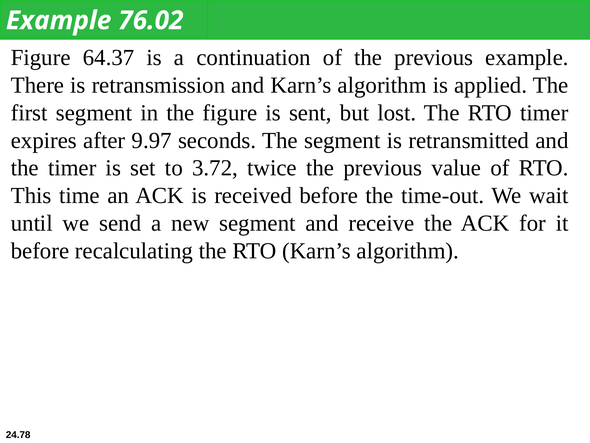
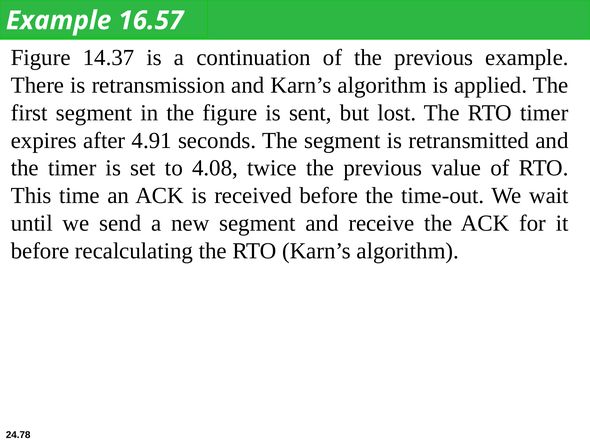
76.02: 76.02 -> 16.57
64.37: 64.37 -> 14.37
9.97: 9.97 -> 4.91
3.72: 3.72 -> 4.08
